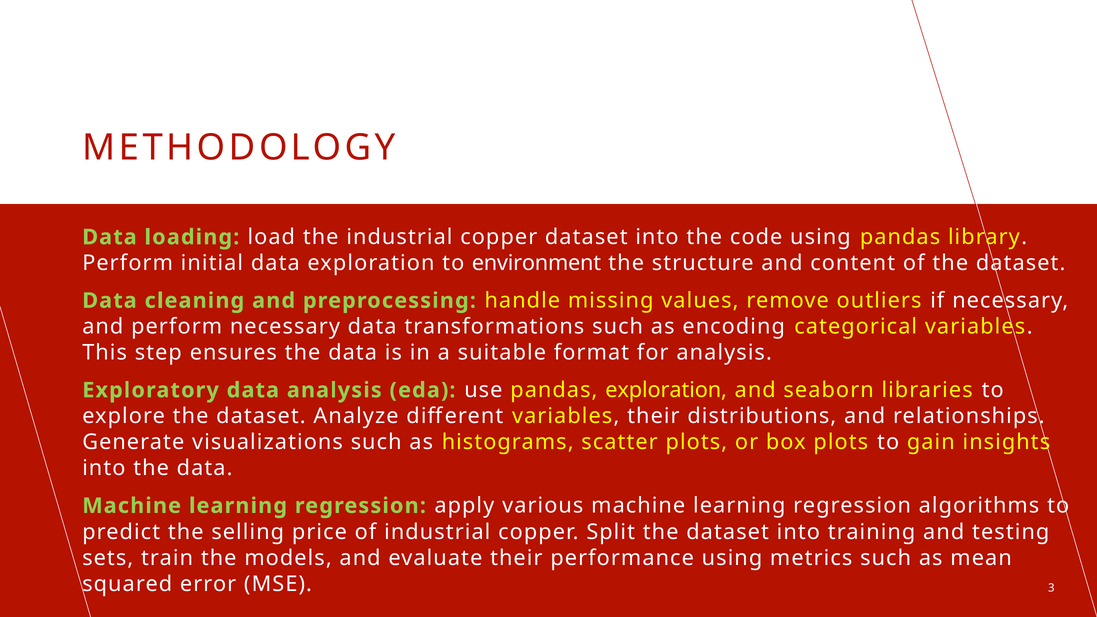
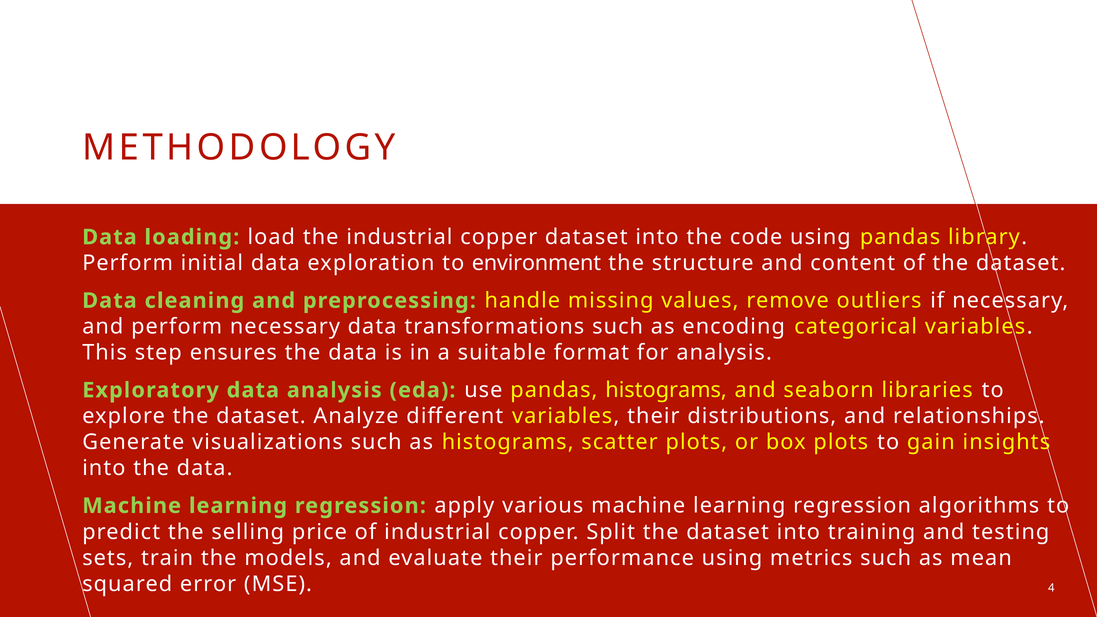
pandas exploration: exploration -> histograms
3: 3 -> 4
